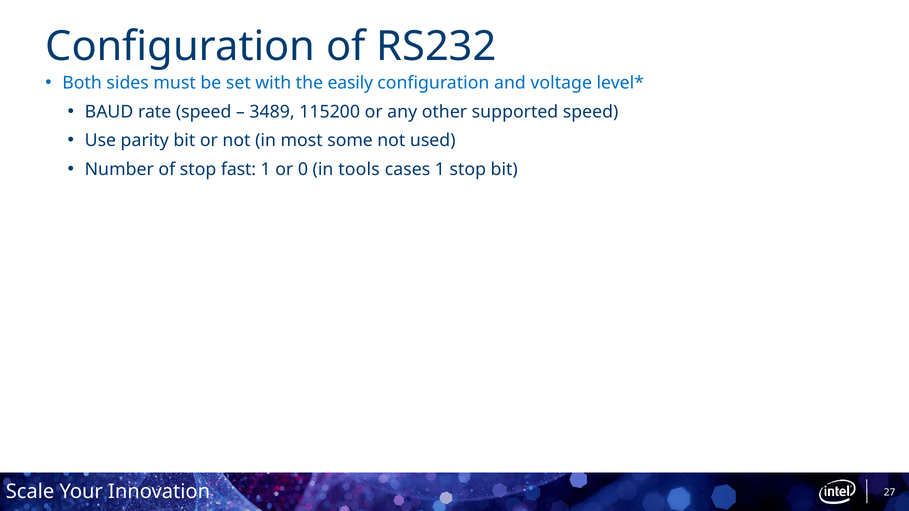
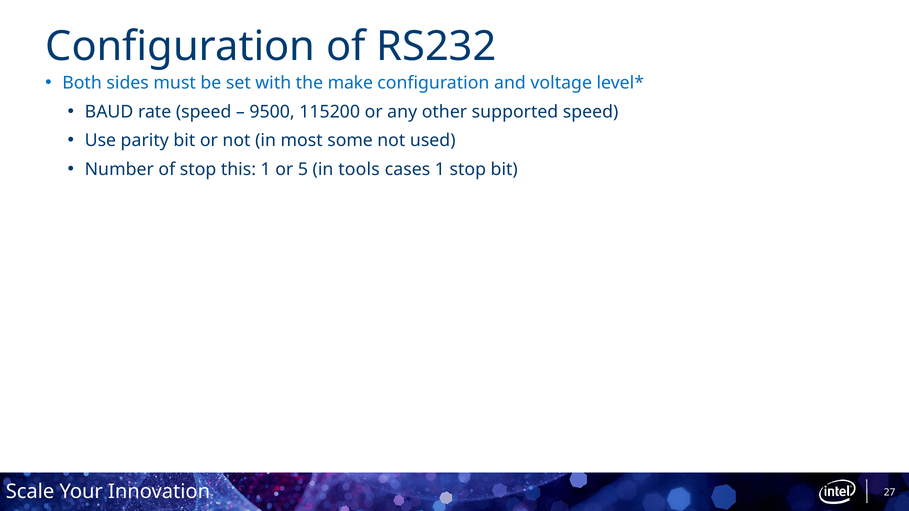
easily: easily -> make
3489: 3489 -> 9500
fast: fast -> this
0: 0 -> 5
